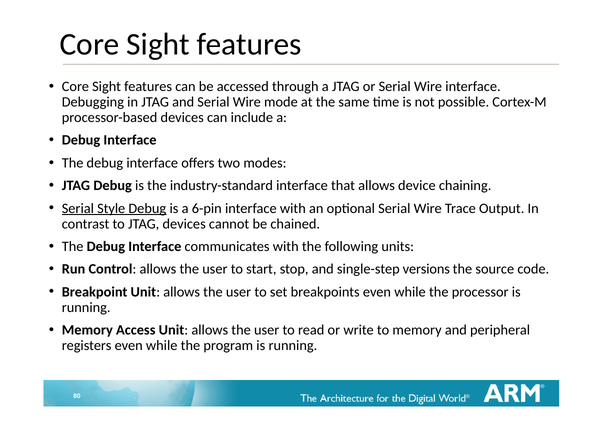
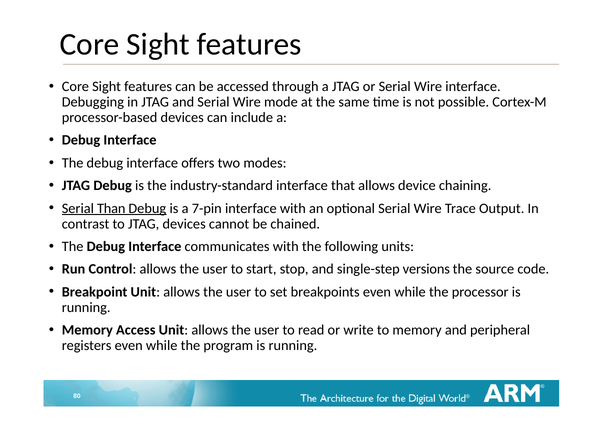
Style: Style -> Than
6-pin: 6-pin -> 7-pin
